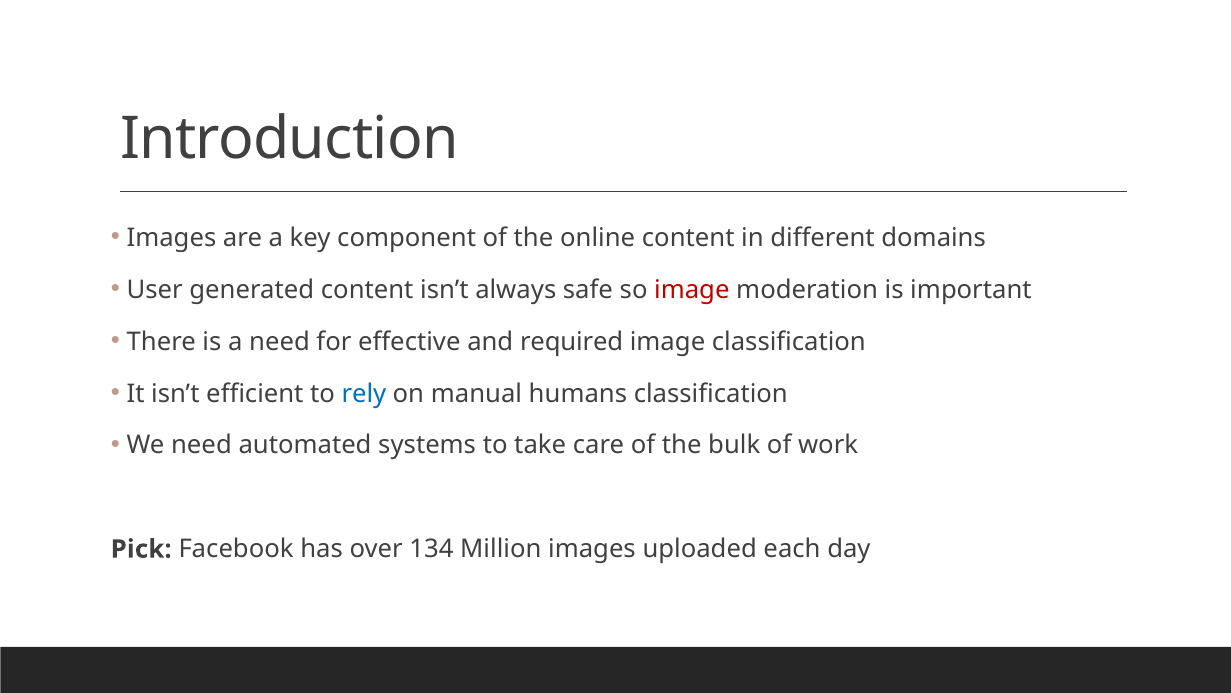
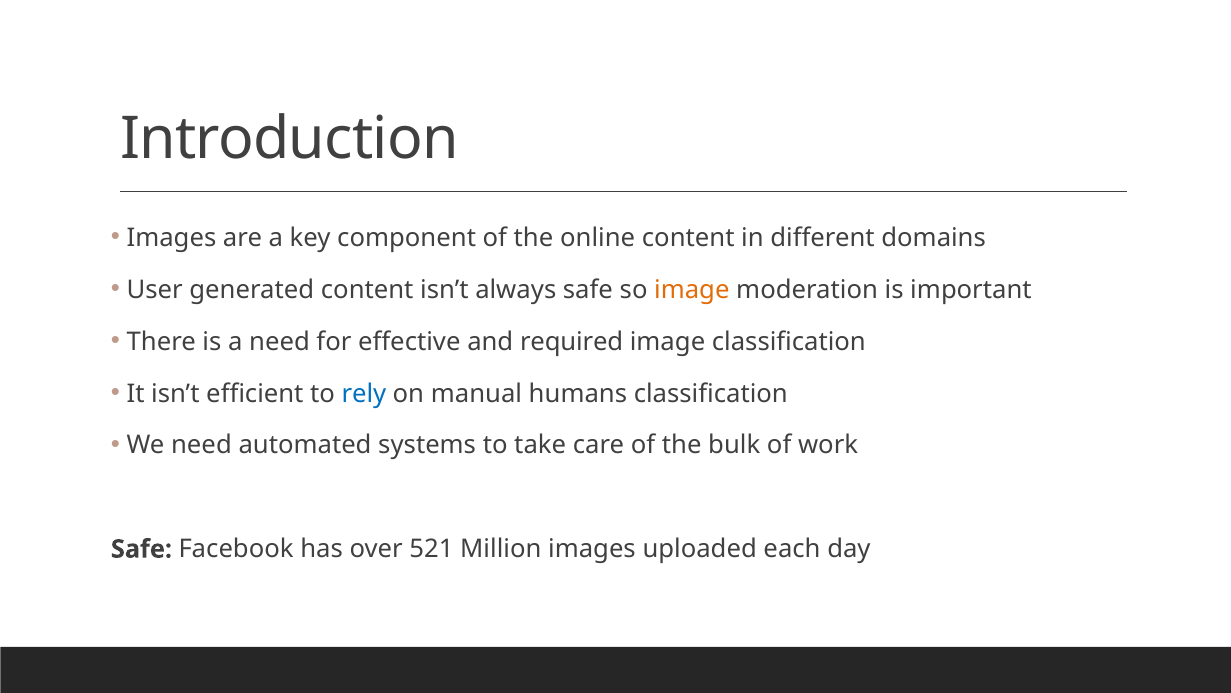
image at (692, 290) colour: red -> orange
Pick at (141, 549): Pick -> Safe
134: 134 -> 521
